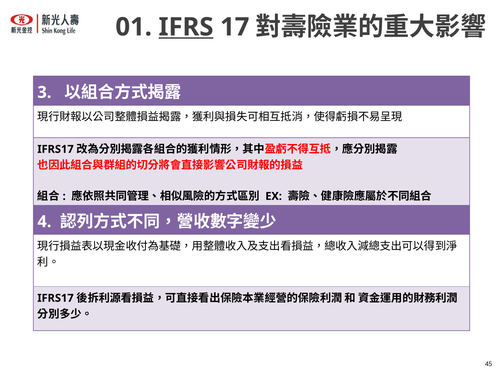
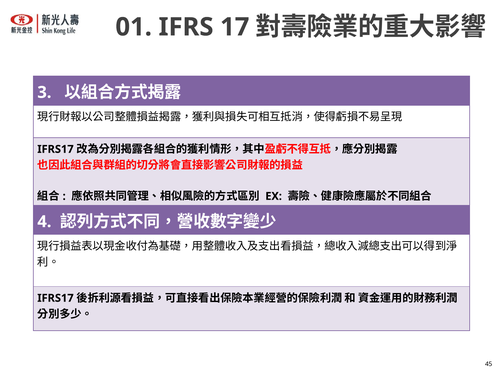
IFRS underline: present -> none
